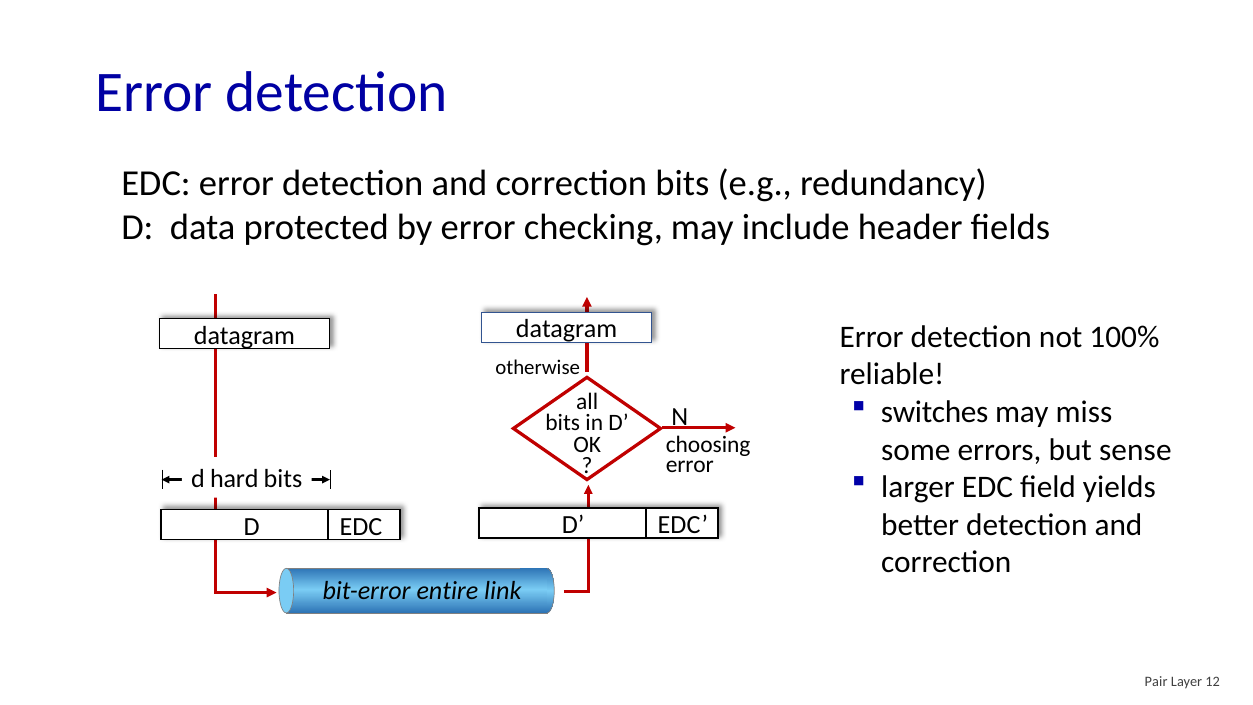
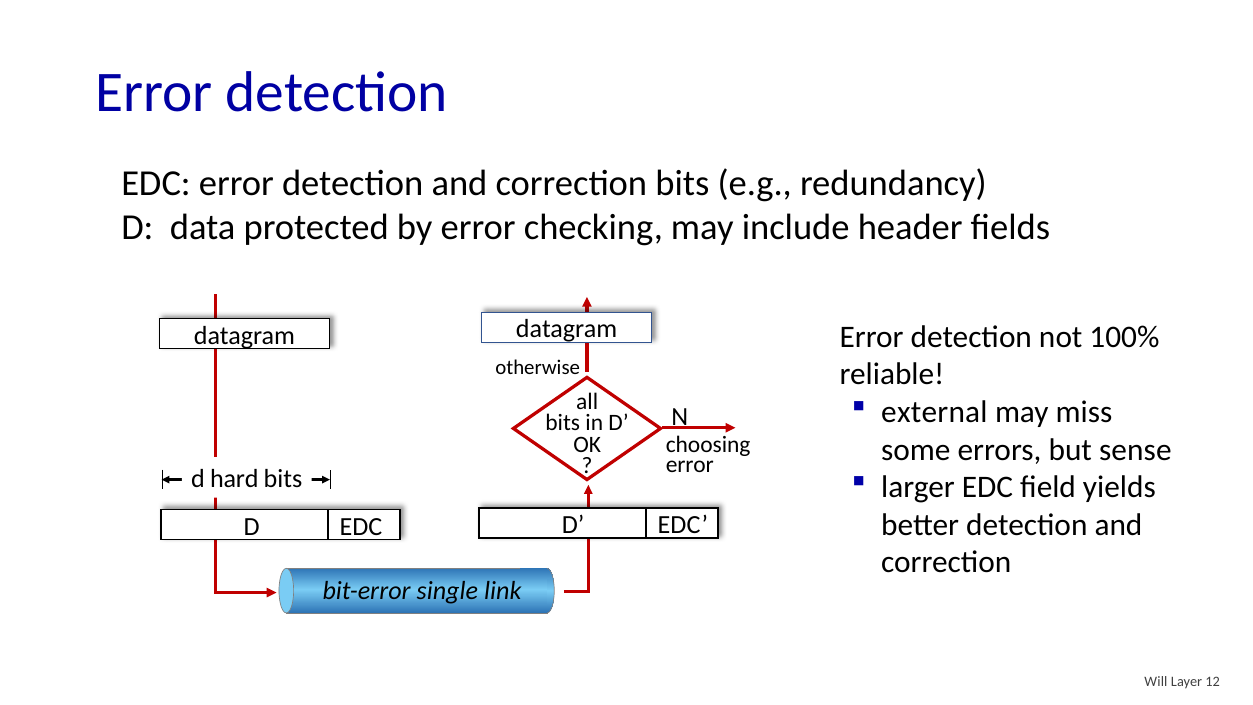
switches: switches -> external
entire: entire -> single
Pair: Pair -> Will
